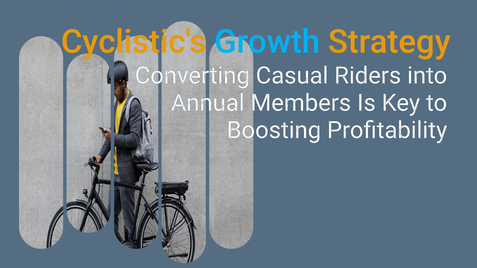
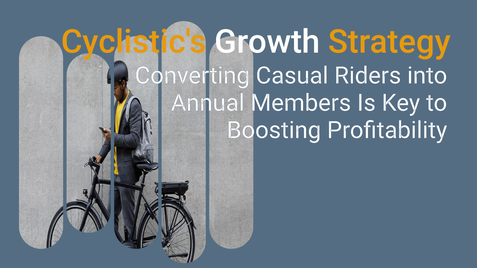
Growth colour: light blue -> white
